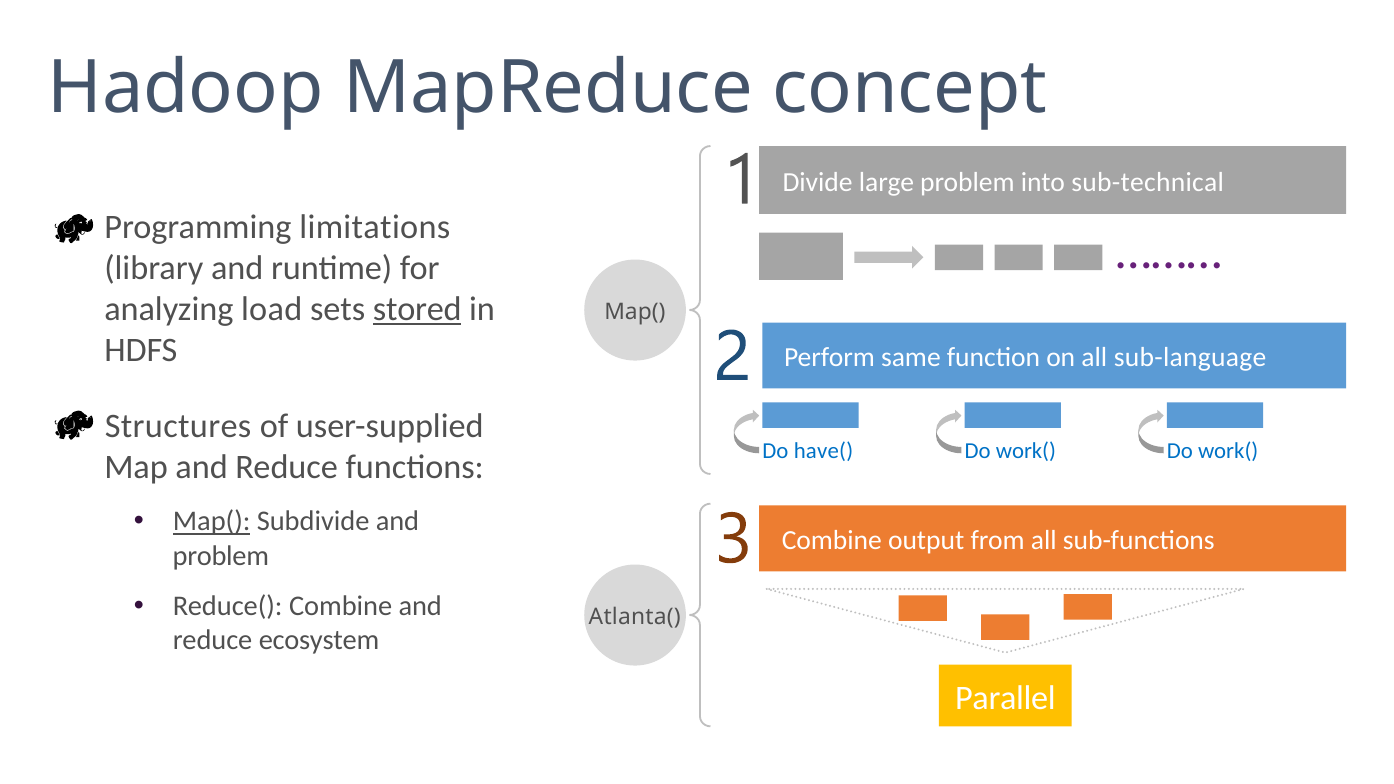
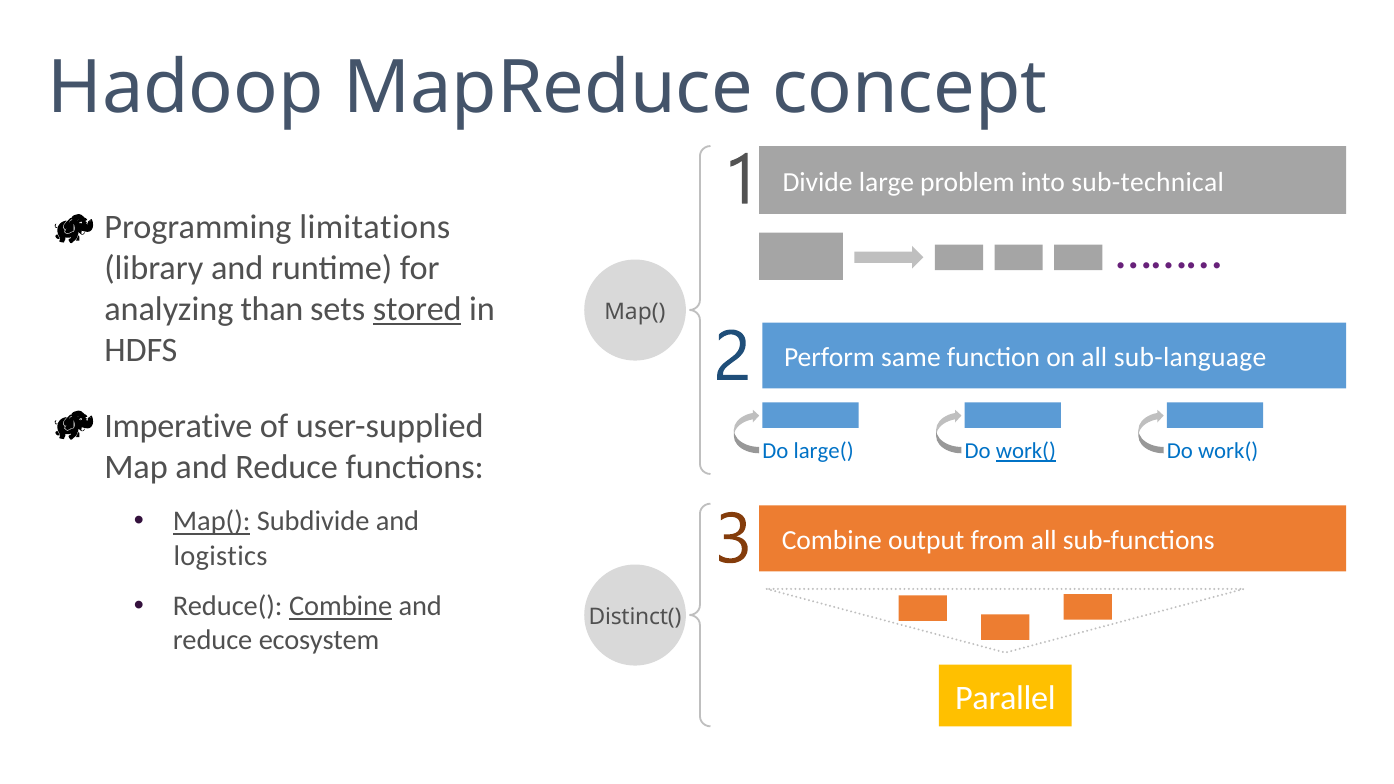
load: load -> than
Structures: Structures -> Imperative
have(: have( -> large(
work( at (1026, 451) underline: none -> present
problem at (221, 556): problem -> logistics
Combine at (341, 607) underline: none -> present
Atlanta(: Atlanta( -> Distinct(
